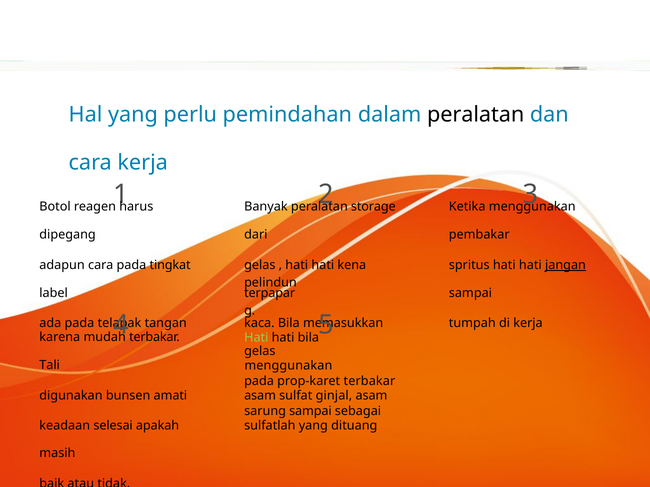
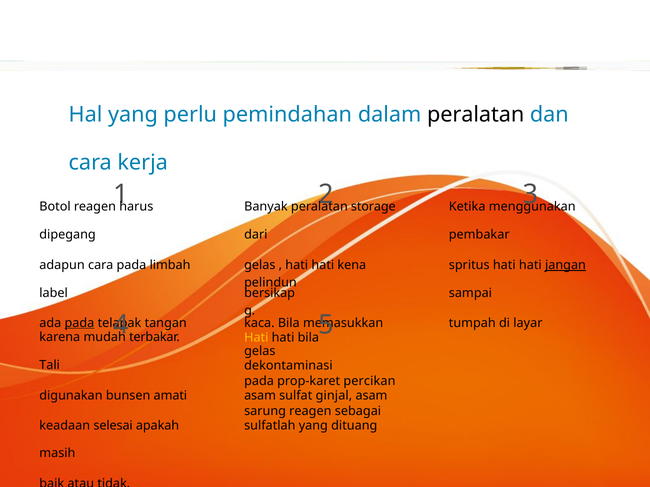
tingkat: tingkat -> limbah
terpapar: terpapar -> bersikap
pada at (79, 323) underline: none -> present
di kerja: kerja -> layar
Hati at (256, 338) colour: light green -> yellow
menggunakan at (288, 366): menggunakan -> dekontaminasi
prop-karet terbakar: terbakar -> percikan
sarung sampai: sampai -> reagen
